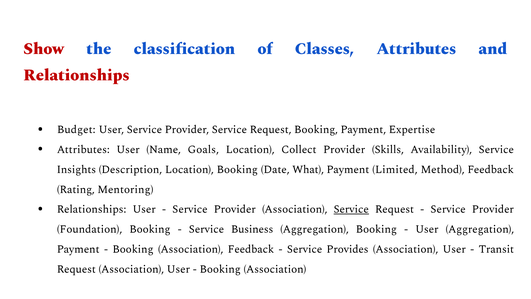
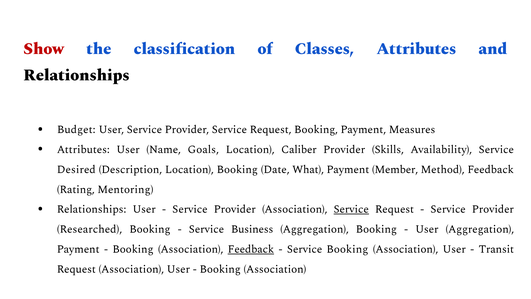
Relationships at (76, 75) colour: red -> black
Expertise: Expertise -> Measures
Collect: Collect -> Caliber
Insights: Insights -> Desired
Limited: Limited -> Member
Foundation: Foundation -> Researched
Feedback at (251, 249) underline: none -> present
Service Provides: Provides -> Booking
